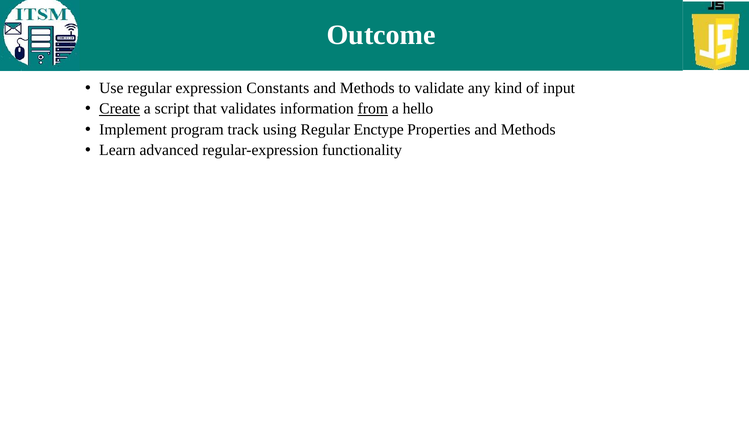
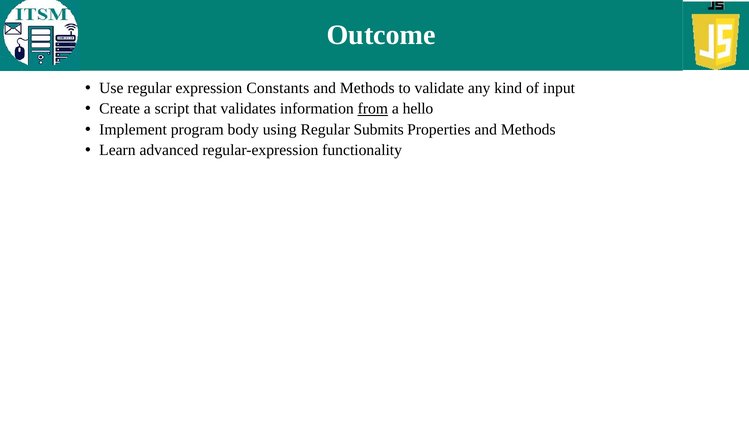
Create underline: present -> none
track: track -> body
Enctype: Enctype -> Submits
